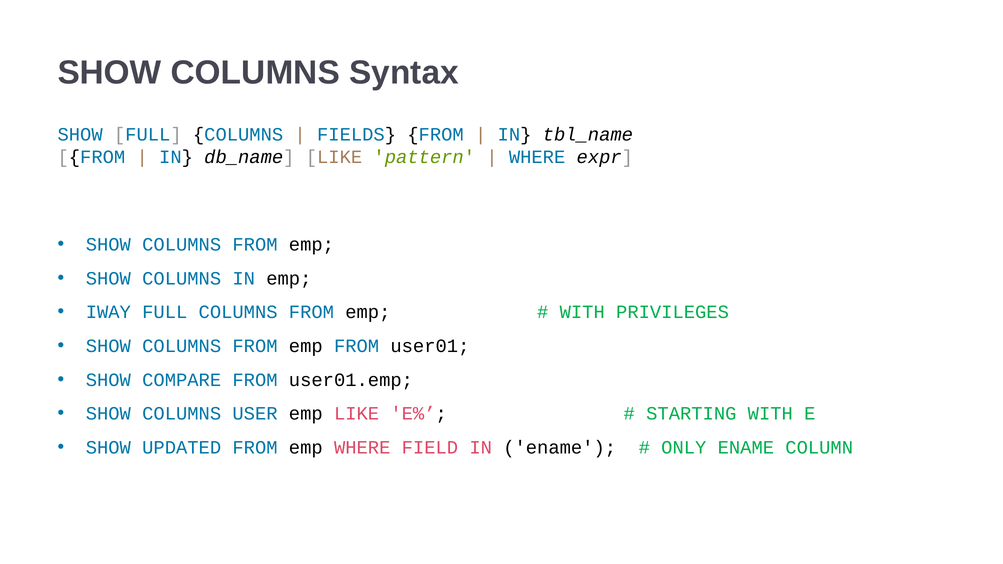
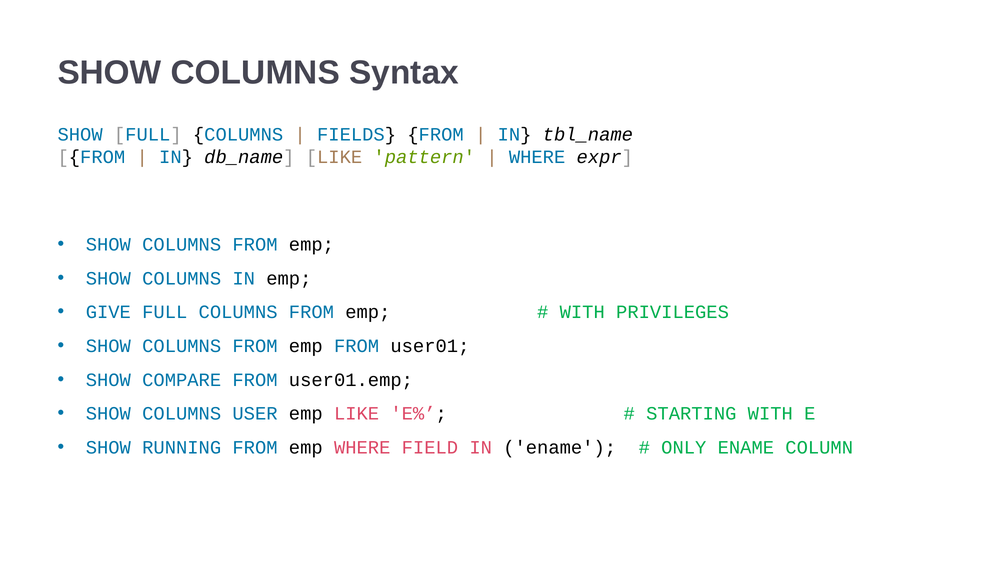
IWAY: IWAY -> GIVE
UPDATED: UPDATED -> RUNNING
